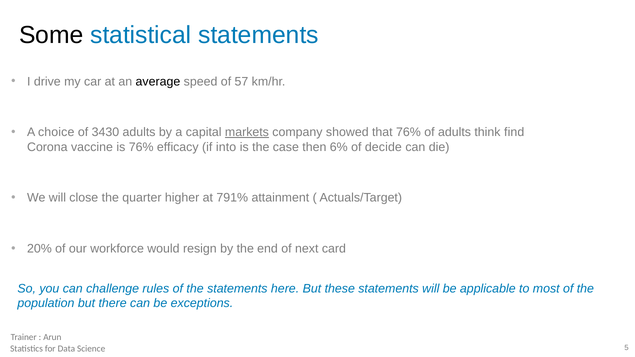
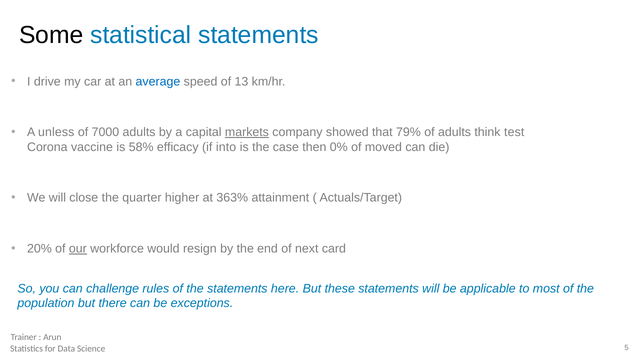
average colour: black -> blue
57: 57 -> 13
choice: choice -> unless
3430: 3430 -> 7000
that 76%: 76% -> 79%
find: find -> test
is 76%: 76% -> 58%
6%: 6% -> 0%
decide: decide -> moved
791%: 791% -> 363%
our underline: none -> present
